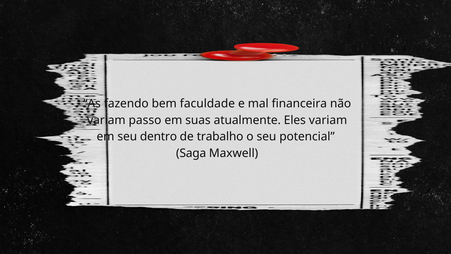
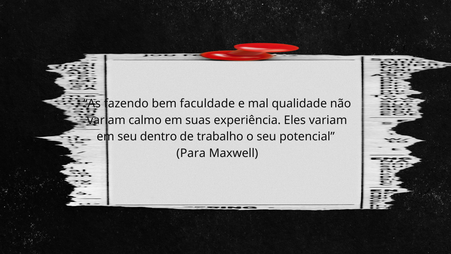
financeira: financeira -> qualidade
passo: passo -> calmo
atualmente: atualmente -> experiência
Saga: Saga -> Para
